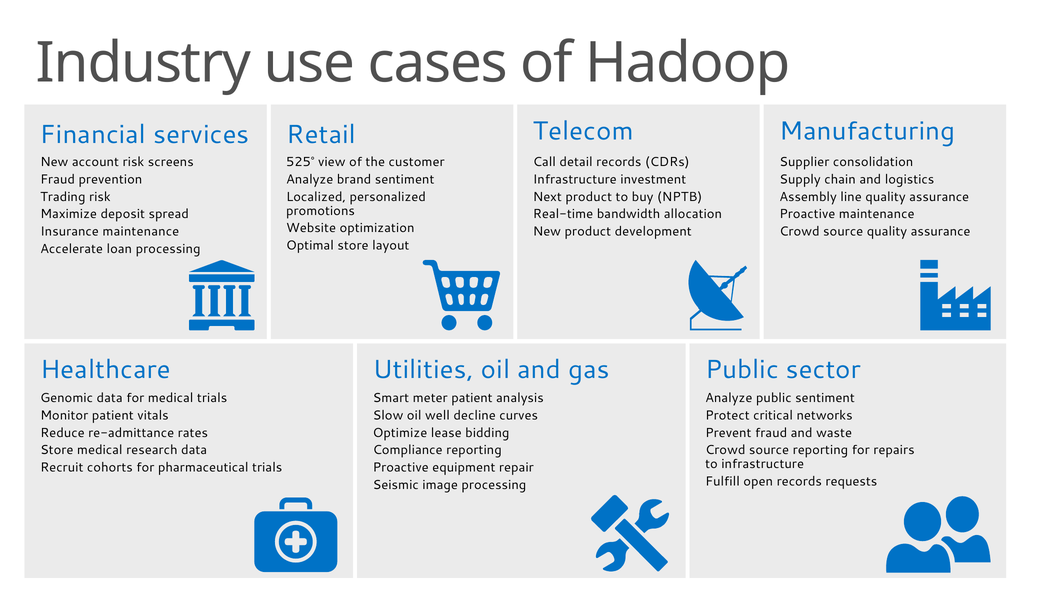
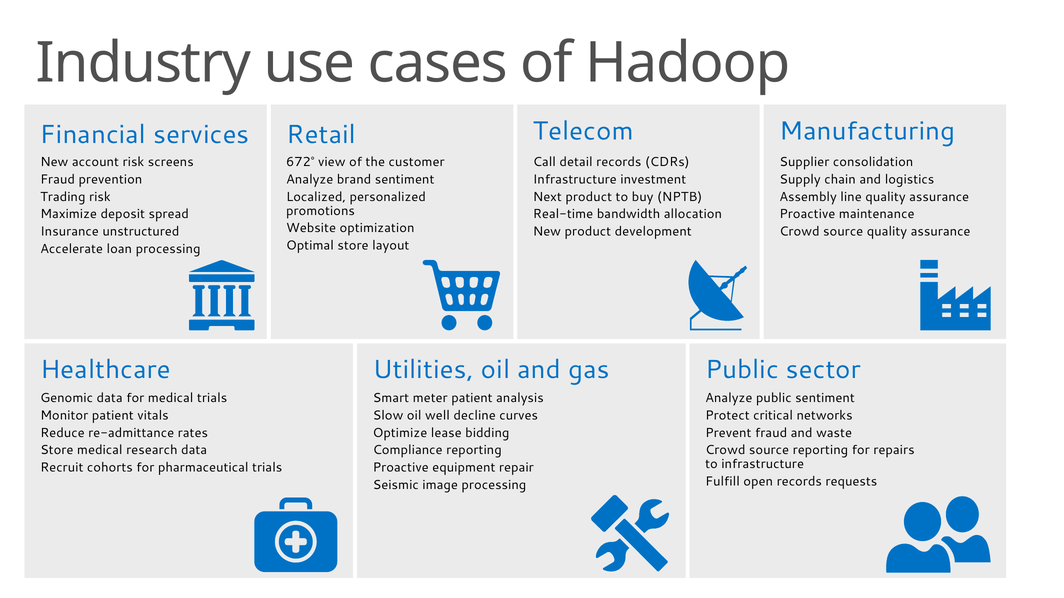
525°: 525° -> 672°
Insurance maintenance: maintenance -> unstructured
